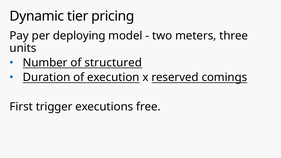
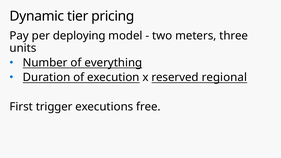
structured: structured -> everything
comings: comings -> regional
